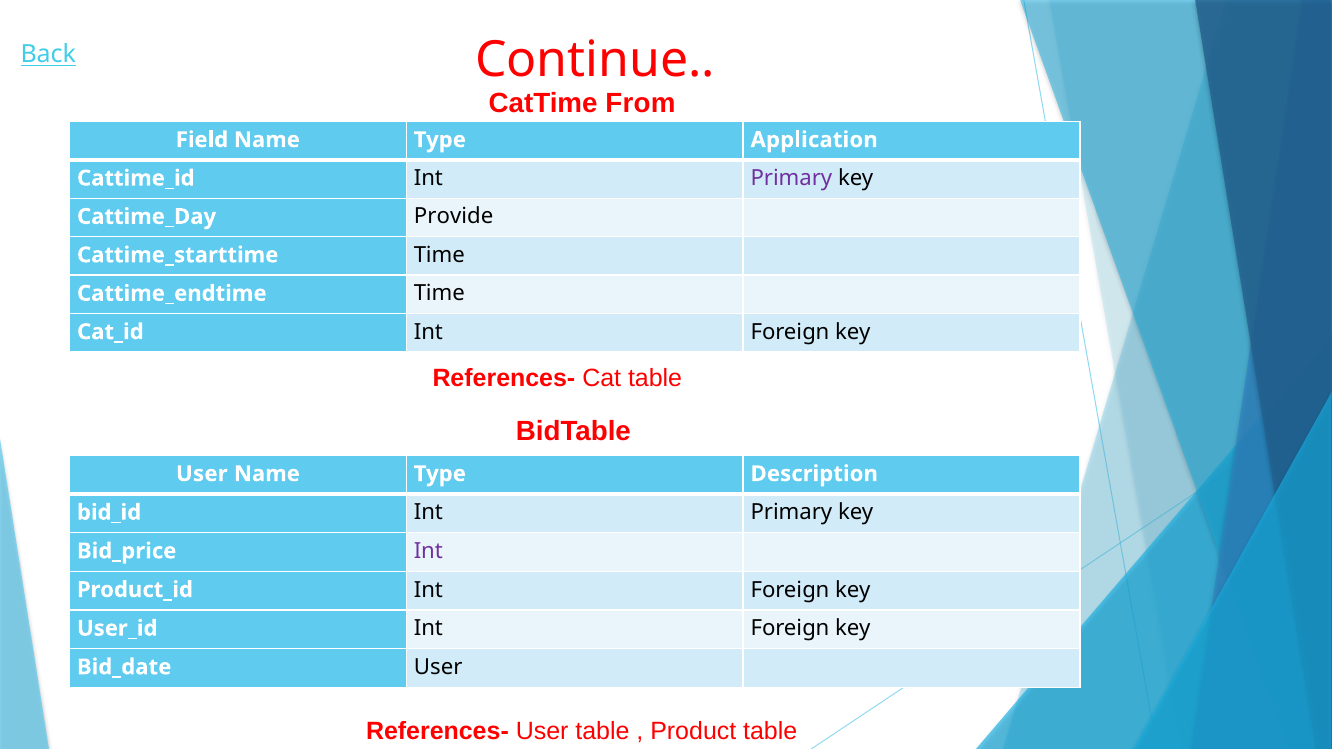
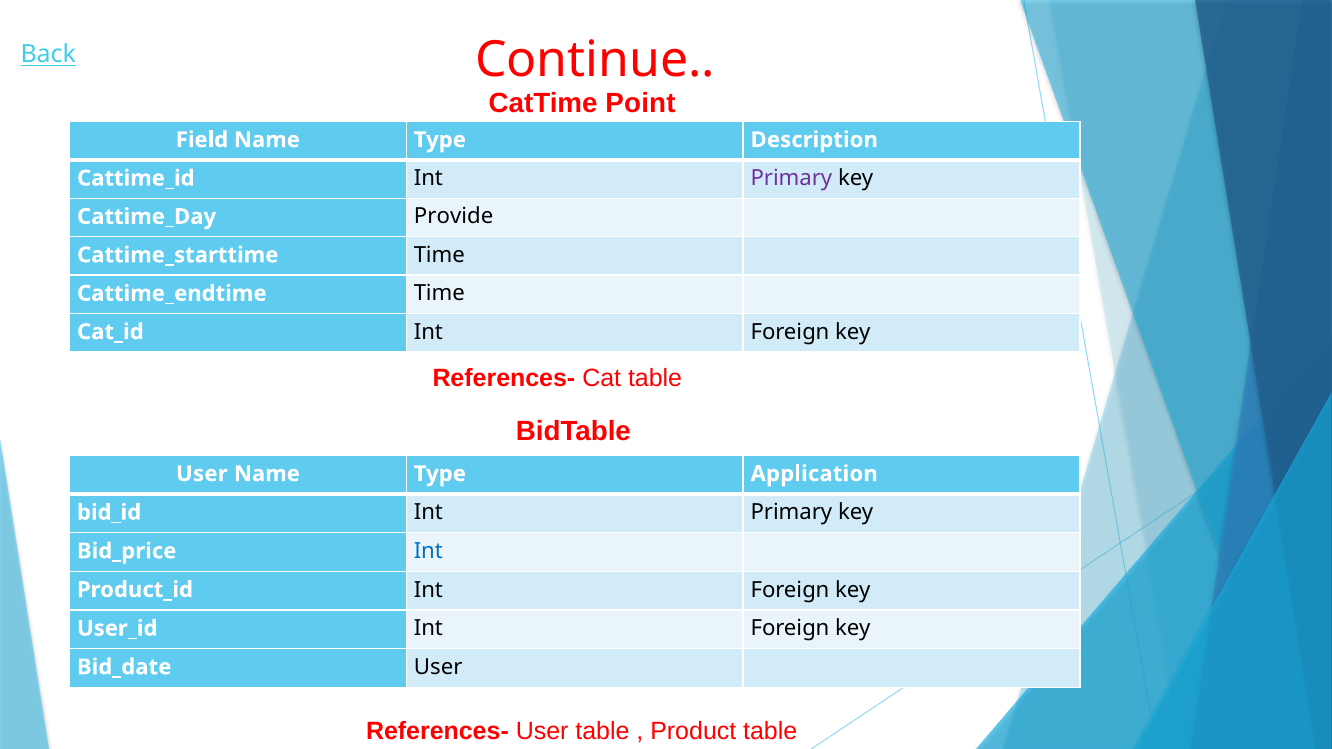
From: From -> Point
Application: Application -> Description
Description: Description -> Application
Int at (428, 551) colour: purple -> blue
